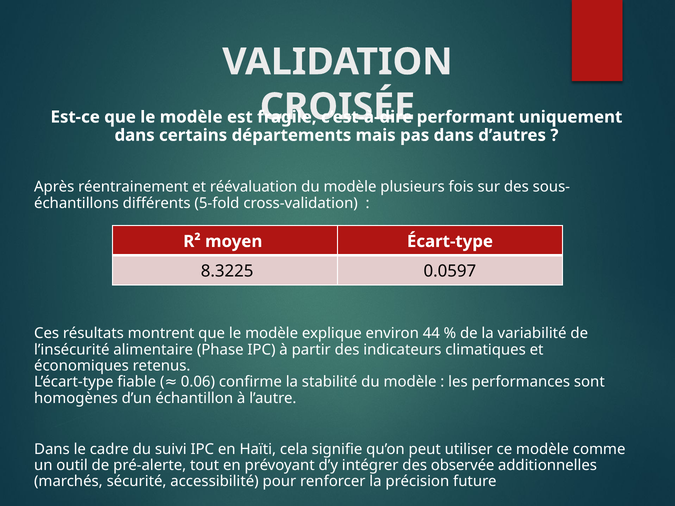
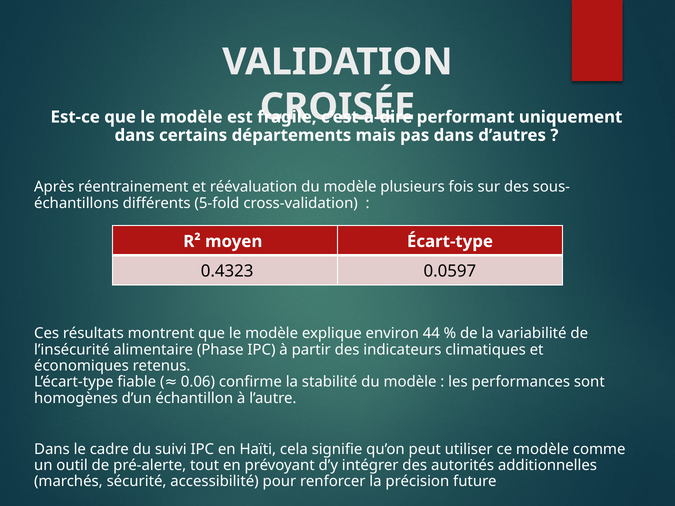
8.3225: 8.3225 -> 0.4323
observée: observée -> autorités
